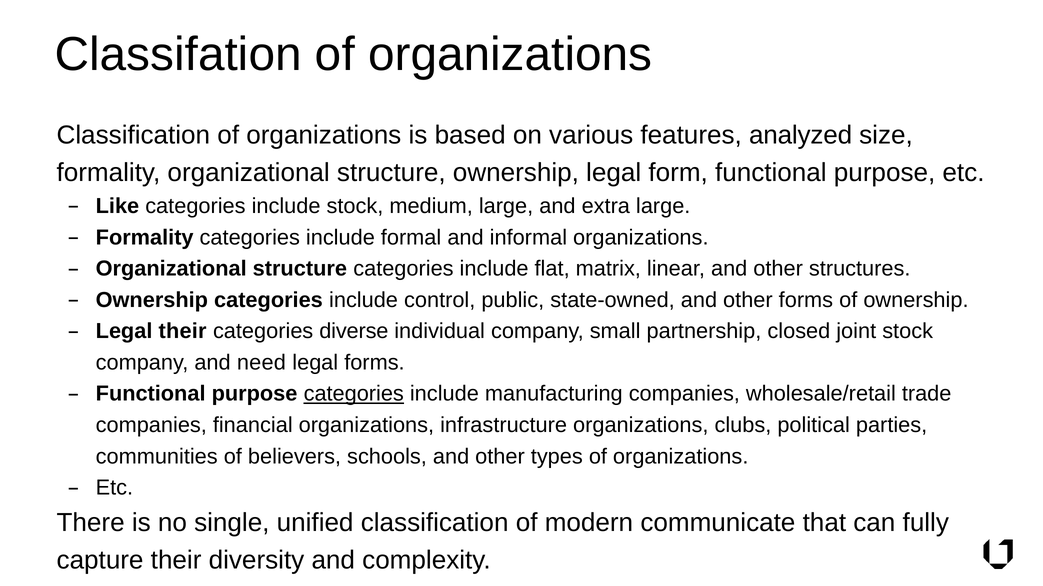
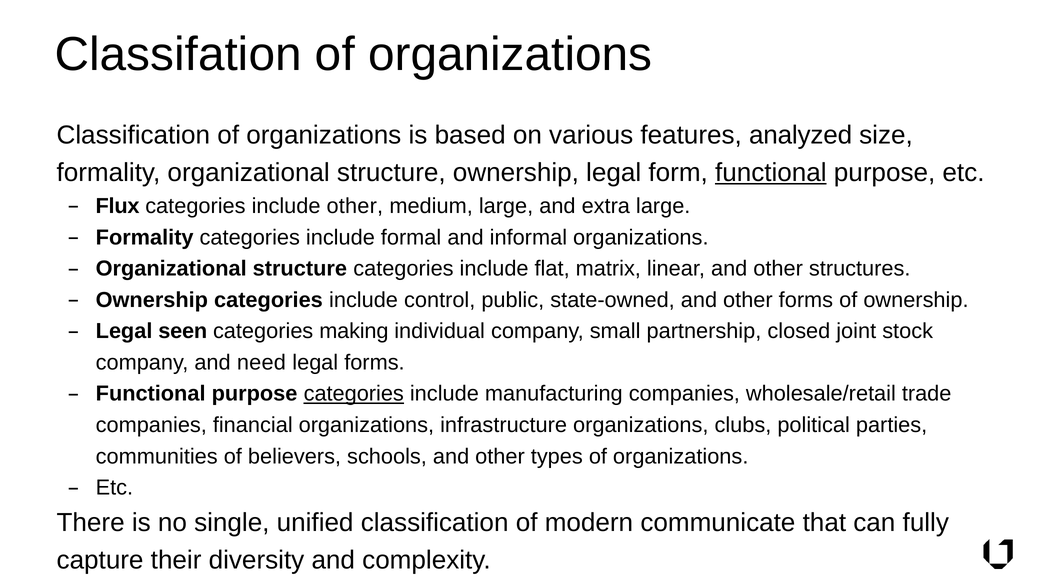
functional at (771, 173) underline: none -> present
Like: Like -> Flux
include stock: stock -> other
Legal their: their -> seen
diverse: diverse -> making
